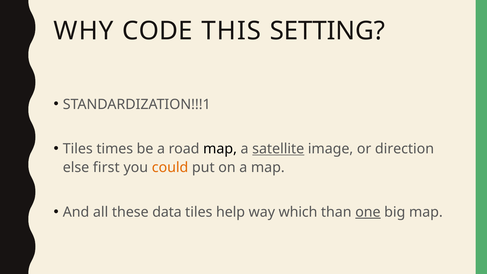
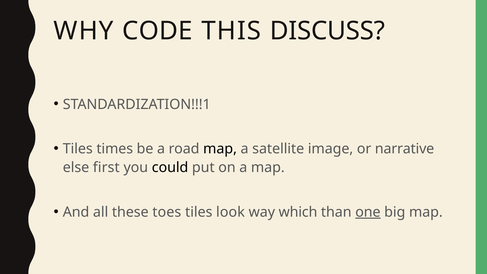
SETTING: SETTING -> DISCUSS
satellite underline: present -> none
direction: direction -> narrative
could colour: orange -> black
data: data -> toes
help: help -> look
